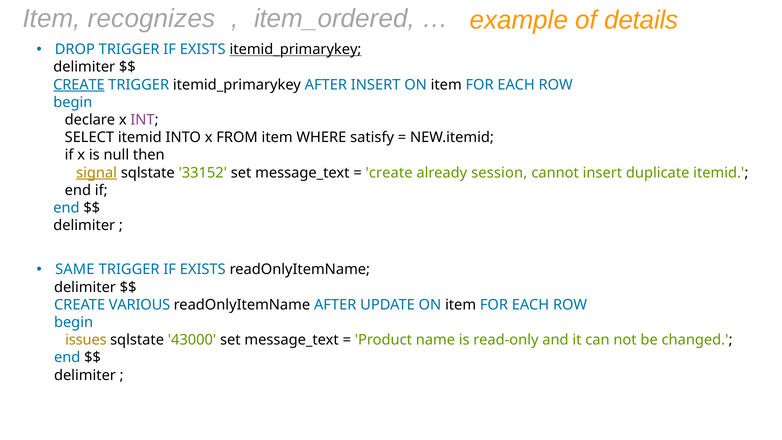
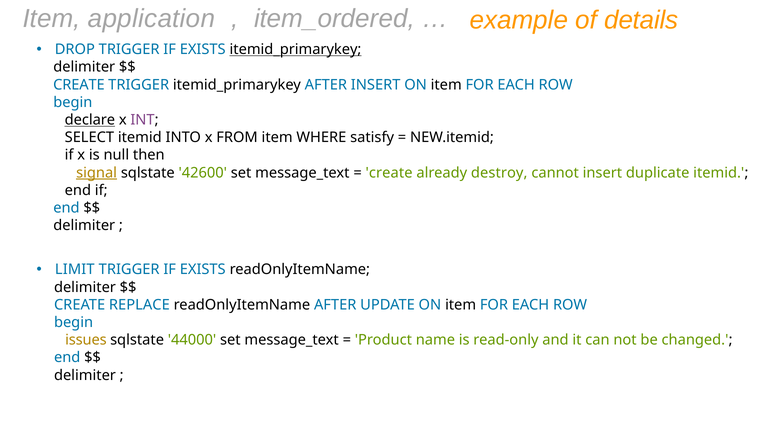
recognizes: recognizes -> application
CREATE at (79, 85) underline: present -> none
declare underline: none -> present
33152: 33152 -> 42600
session: session -> destroy
SAME: SAME -> LIMIT
VARIOUS: VARIOUS -> REPLACE
43000: 43000 -> 44000
